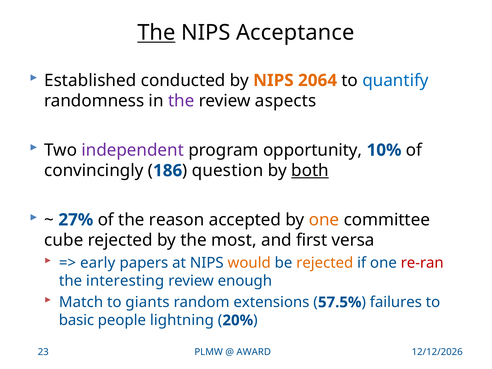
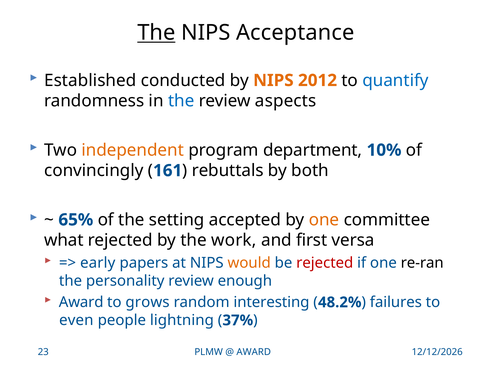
2064: 2064 -> 2012
the at (181, 101) colour: purple -> blue
independent colour: purple -> orange
opportunity: opportunity -> department
186: 186 -> 161
question: question -> rebuttals
both underline: present -> none
27%: 27% -> 65%
reason: reason -> setting
cube: cube -> what
most: most -> work
rejected at (325, 263) colour: orange -> red
re-ran colour: red -> black
interesting: interesting -> personality
Match at (81, 302): Match -> Award
giants: giants -> grows
extensions: extensions -> interesting
57.5%: 57.5% -> 48.2%
basic: basic -> even
20%: 20% -> 37%
